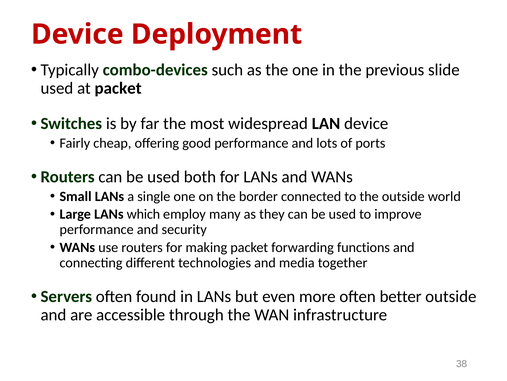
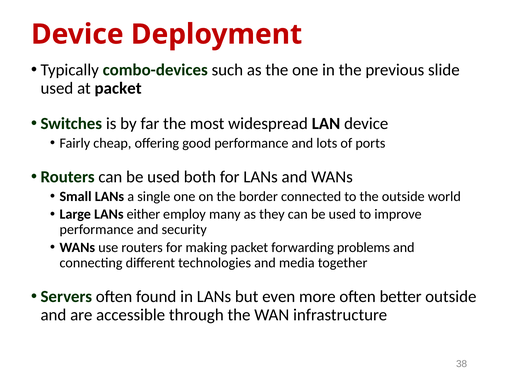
which: which -> either
functions: functions -> problems
